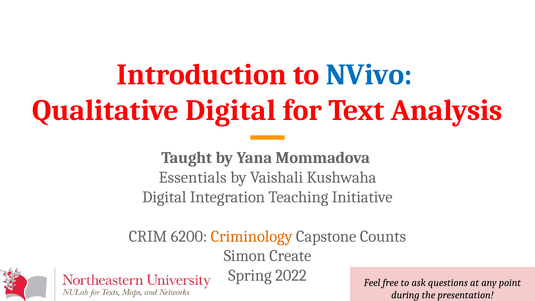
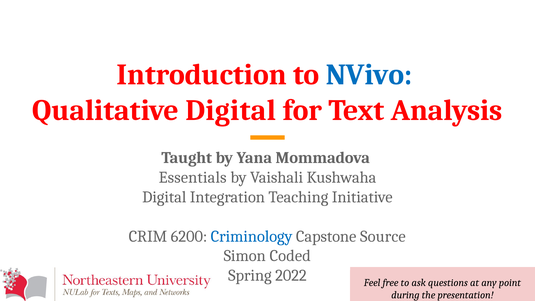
Criminology colour: orange -> blue
Counts: Counts -> Source
Create: Create -> Coded
